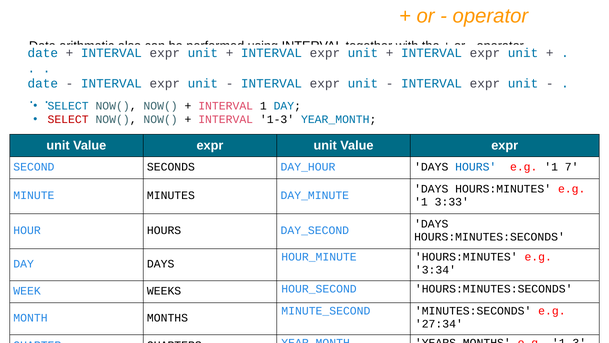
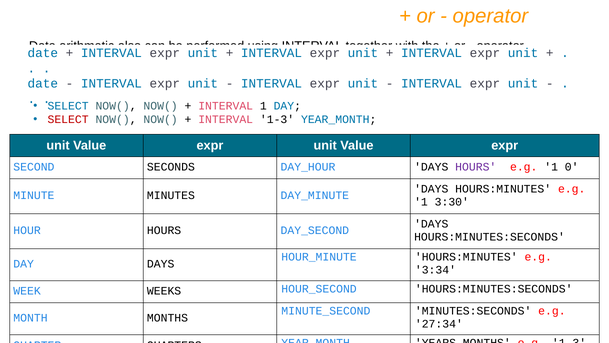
HOURS at (476, 167) colour: blue -> purple
7: 7 -> 0
3:33: 3:33 -> 3:30
